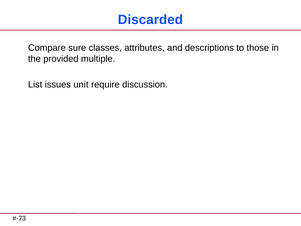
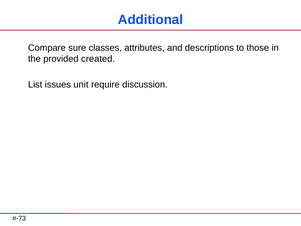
Discarded: Discarded -> Additional
multiple: multiple -> created
